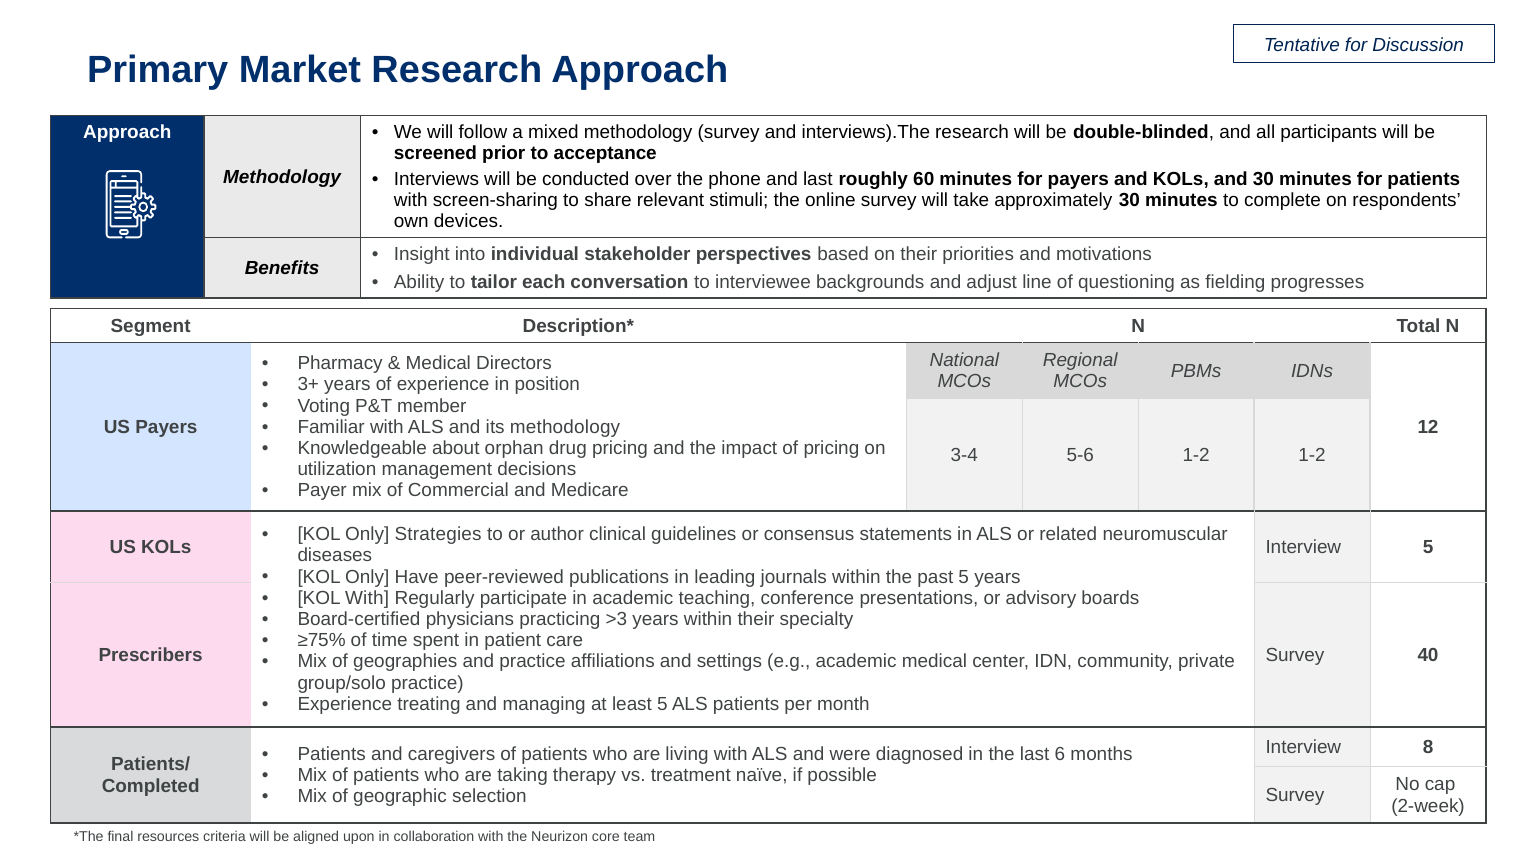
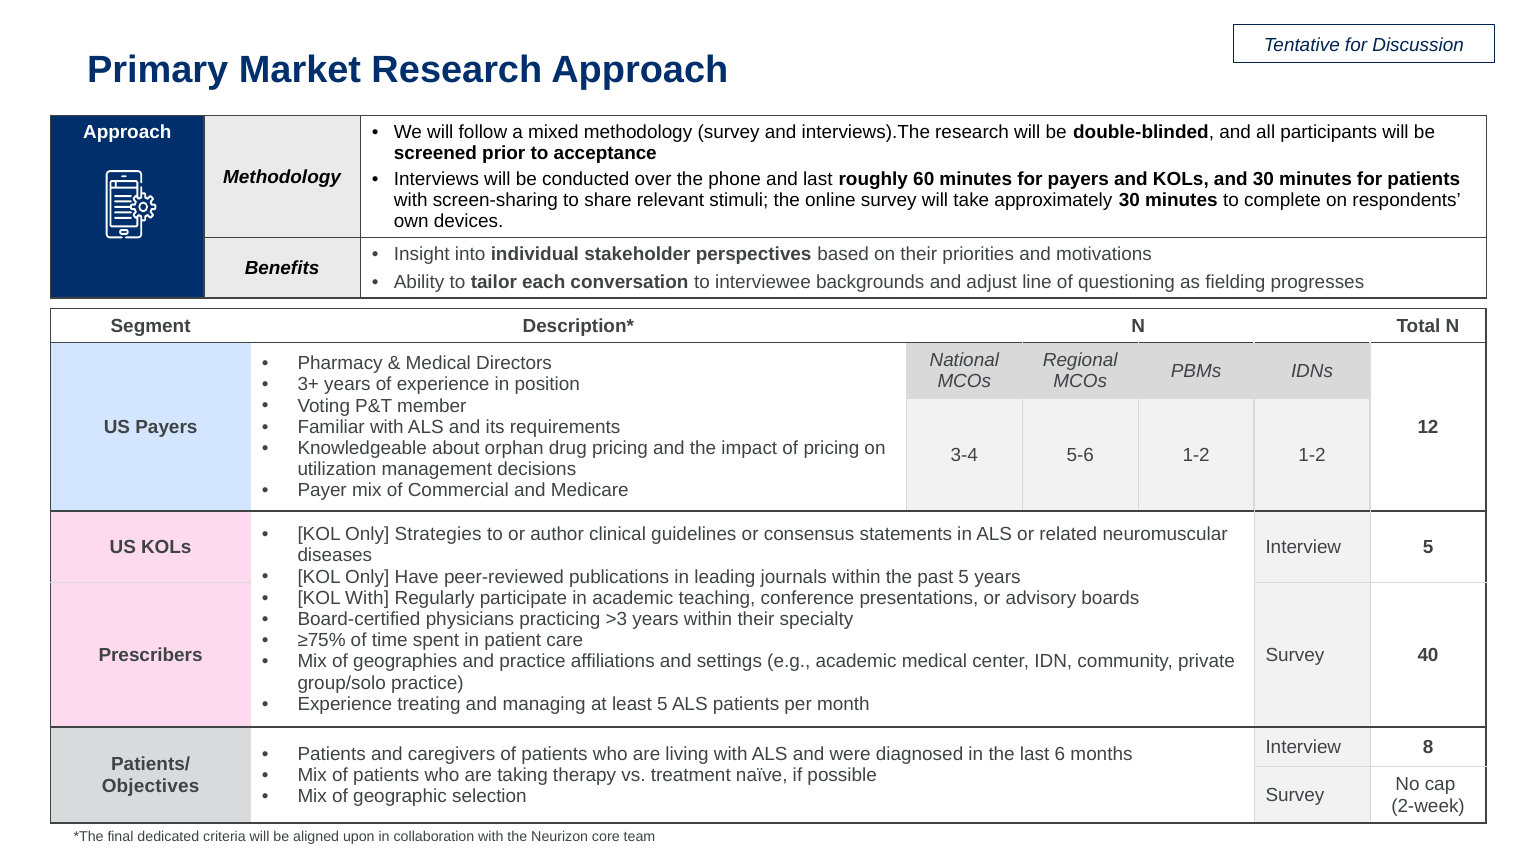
its methodology: methodology -> requirements
Completed: Completed -> Objectives
resources: resources -> dedicated
